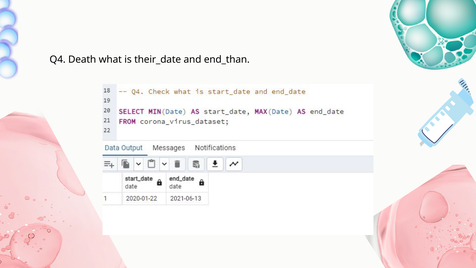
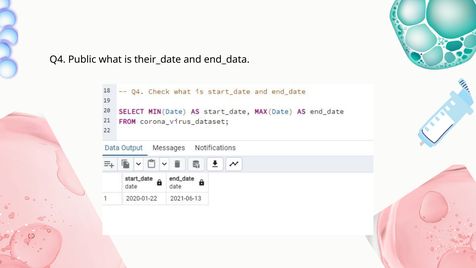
Death: Death -> Public
end_than: end_than -> end_data
